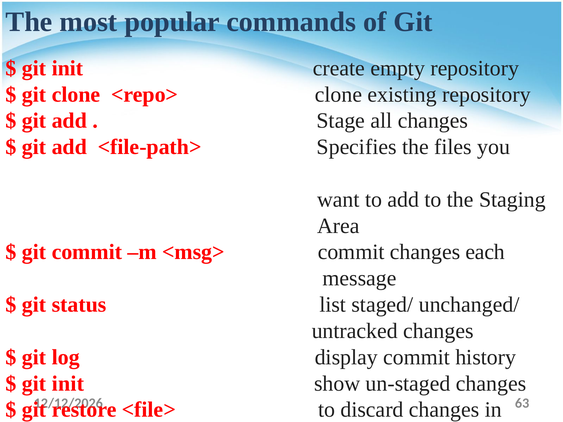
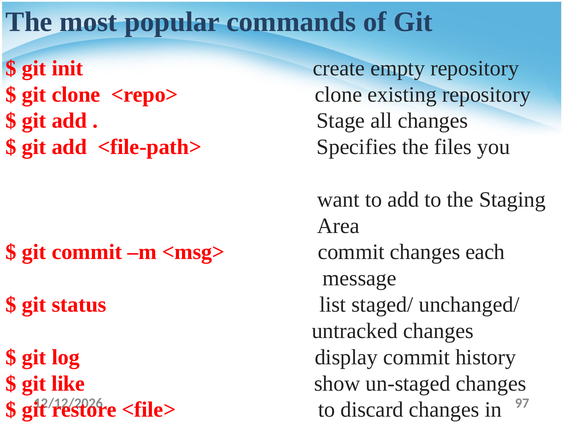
init at (68, 384): init -> like
63: 63 -> 97
